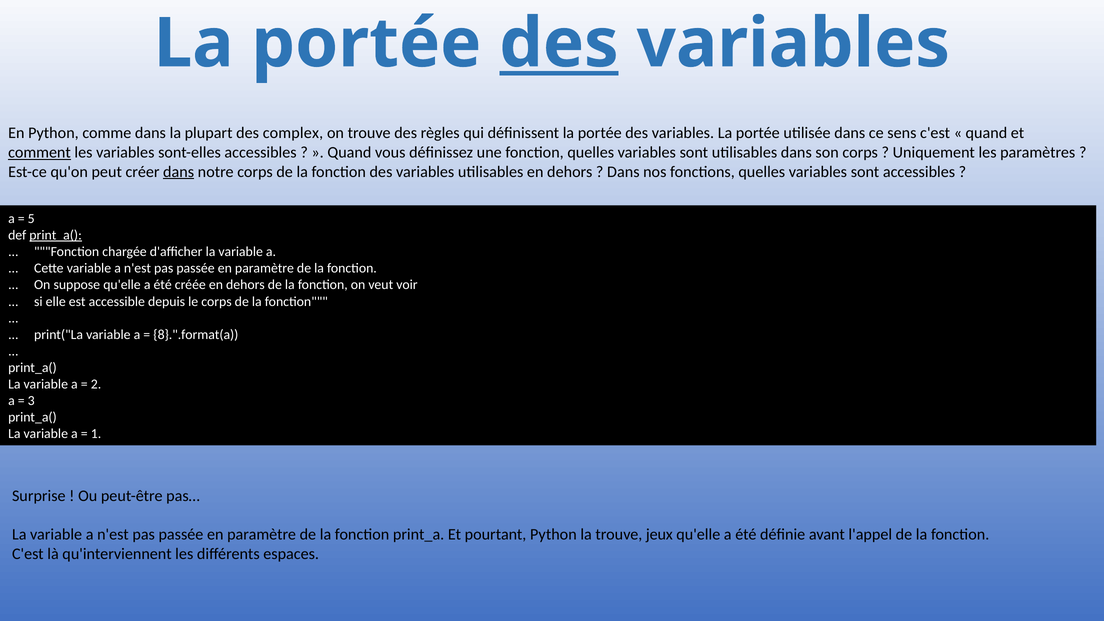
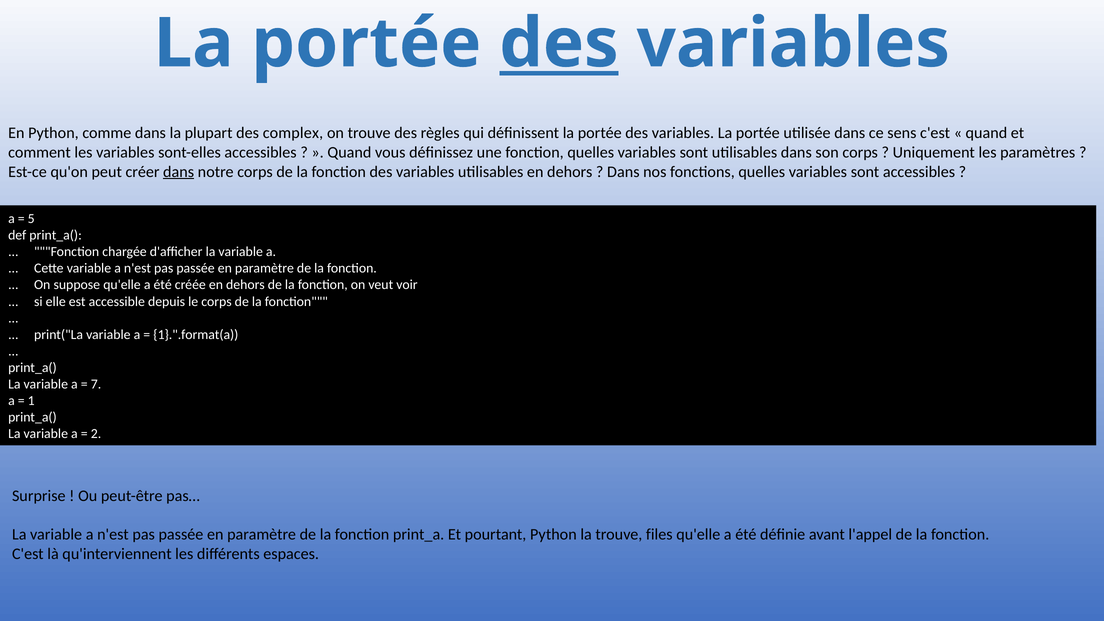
comment underline: present -> none
print_a( at (56, 235) underline: present -> none
8}.".format(a: 8}.".format(a -> 1}.".format(a
2: 2 -> 7
3: 3 -> 1
1: 1 -> 2
jeux: jeux -> files
